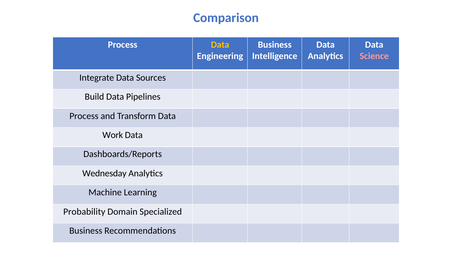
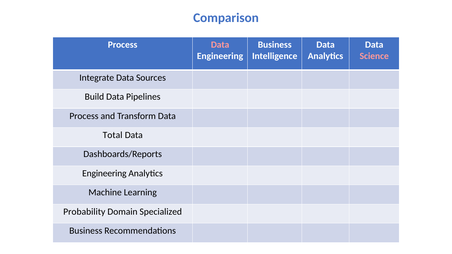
Data at (220, 45) colour: yellow -> pink
Work: Work -> Total
Wednesday at (104, 174): Wednesday -> Engineering
